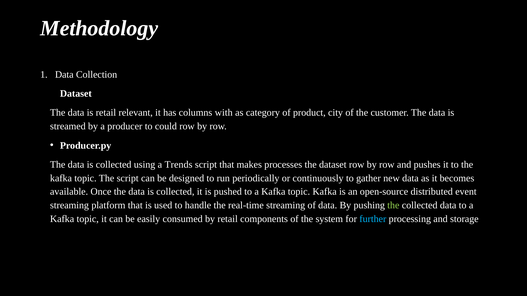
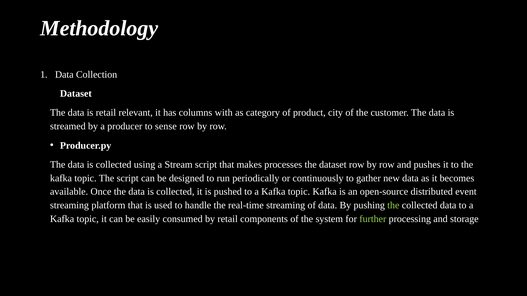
could: could -> sense
Trends: Trends -> Stream
further colour: light blue -> light green
